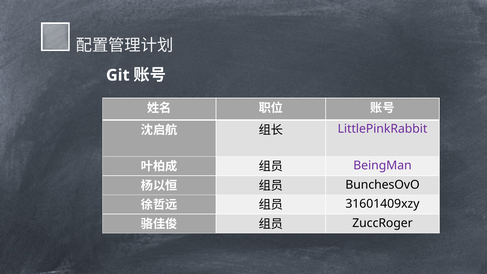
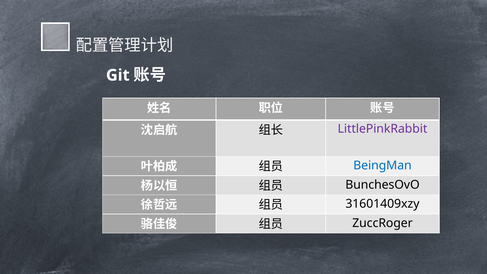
BeingMan colour: purple -> blue
